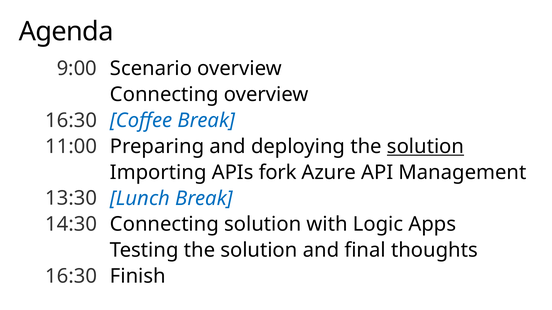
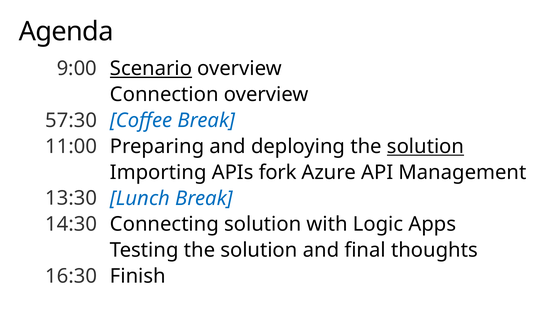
Scenario underline: none -> present
Connecting at (164, 95): Connecting -> Connection
16:30 at (71, 121): 16:30 -> 57:30
